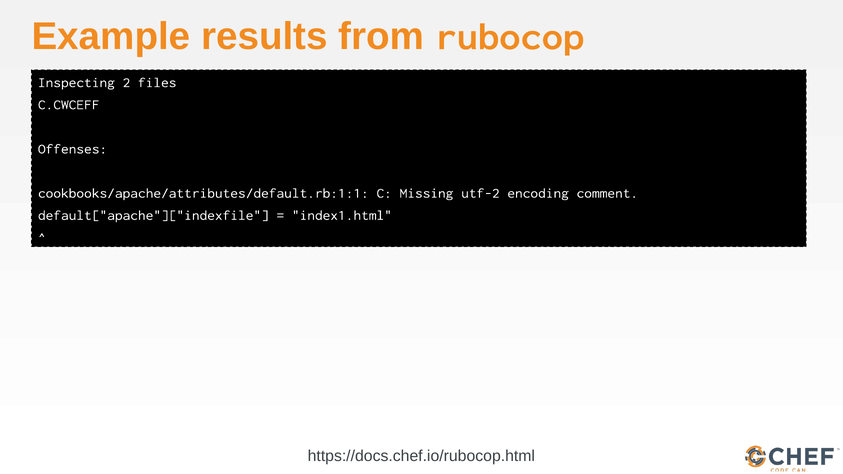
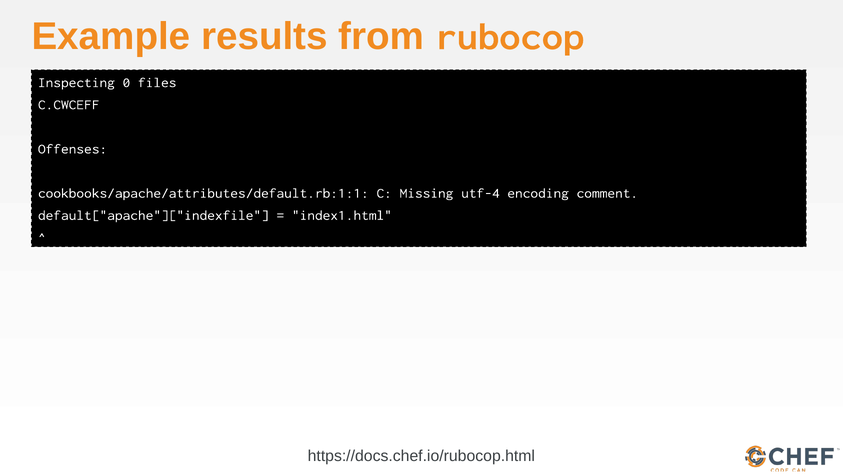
2: 2 -> 0
utf-2: utf-2 -> utf-4
